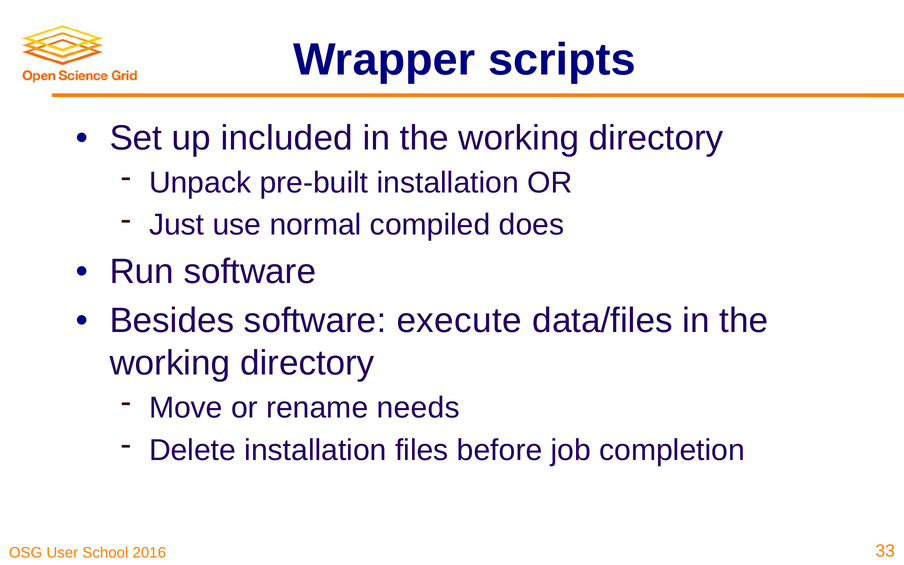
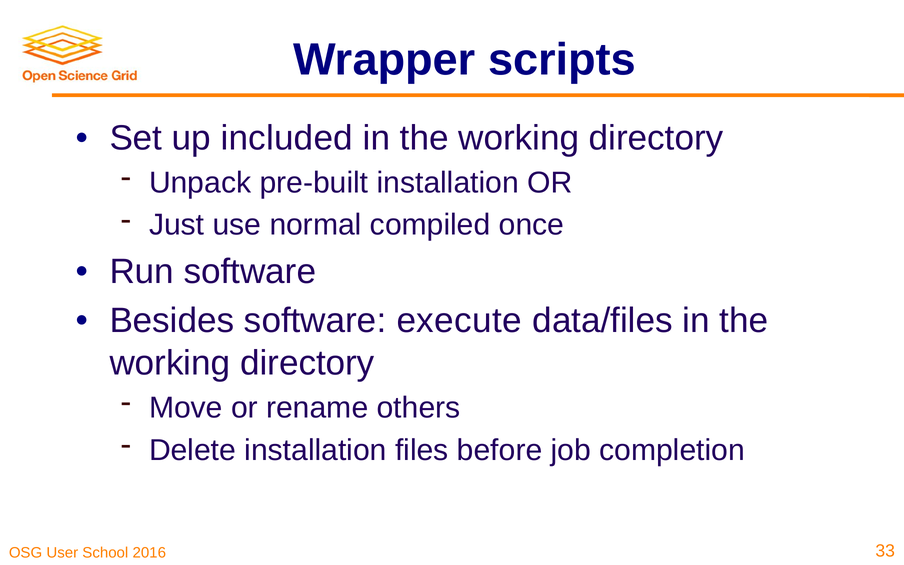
does: does -> once
needs: needs -> others
